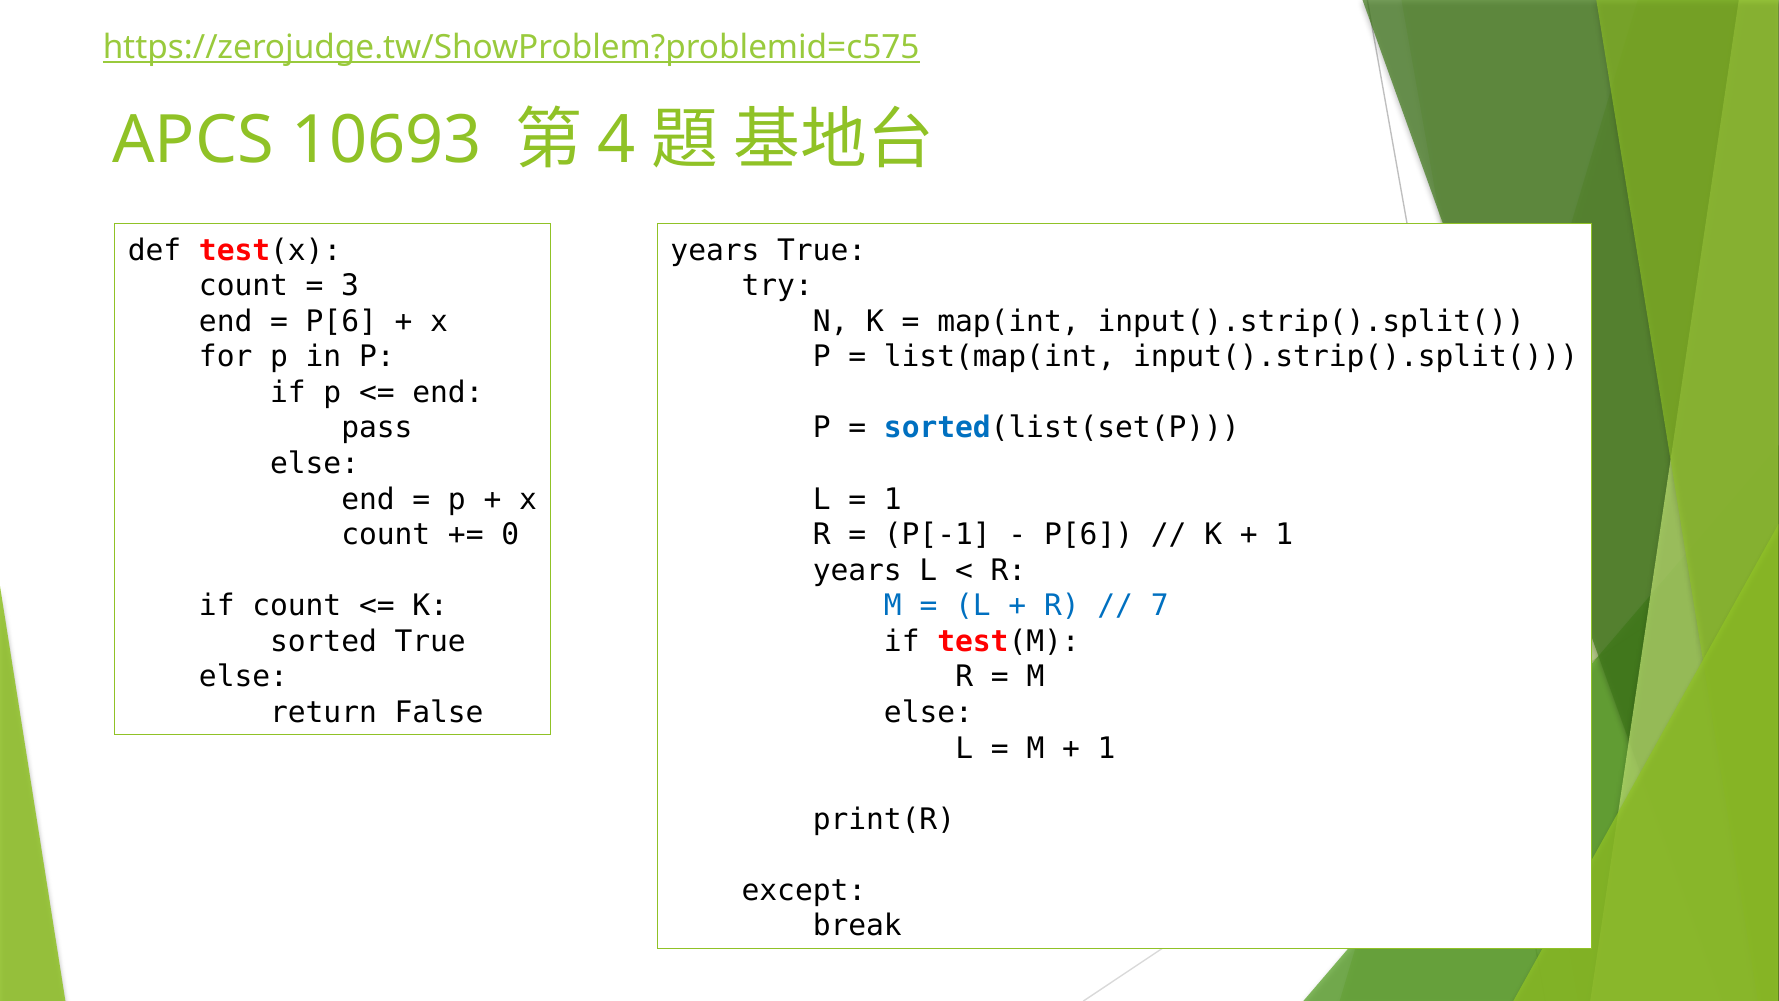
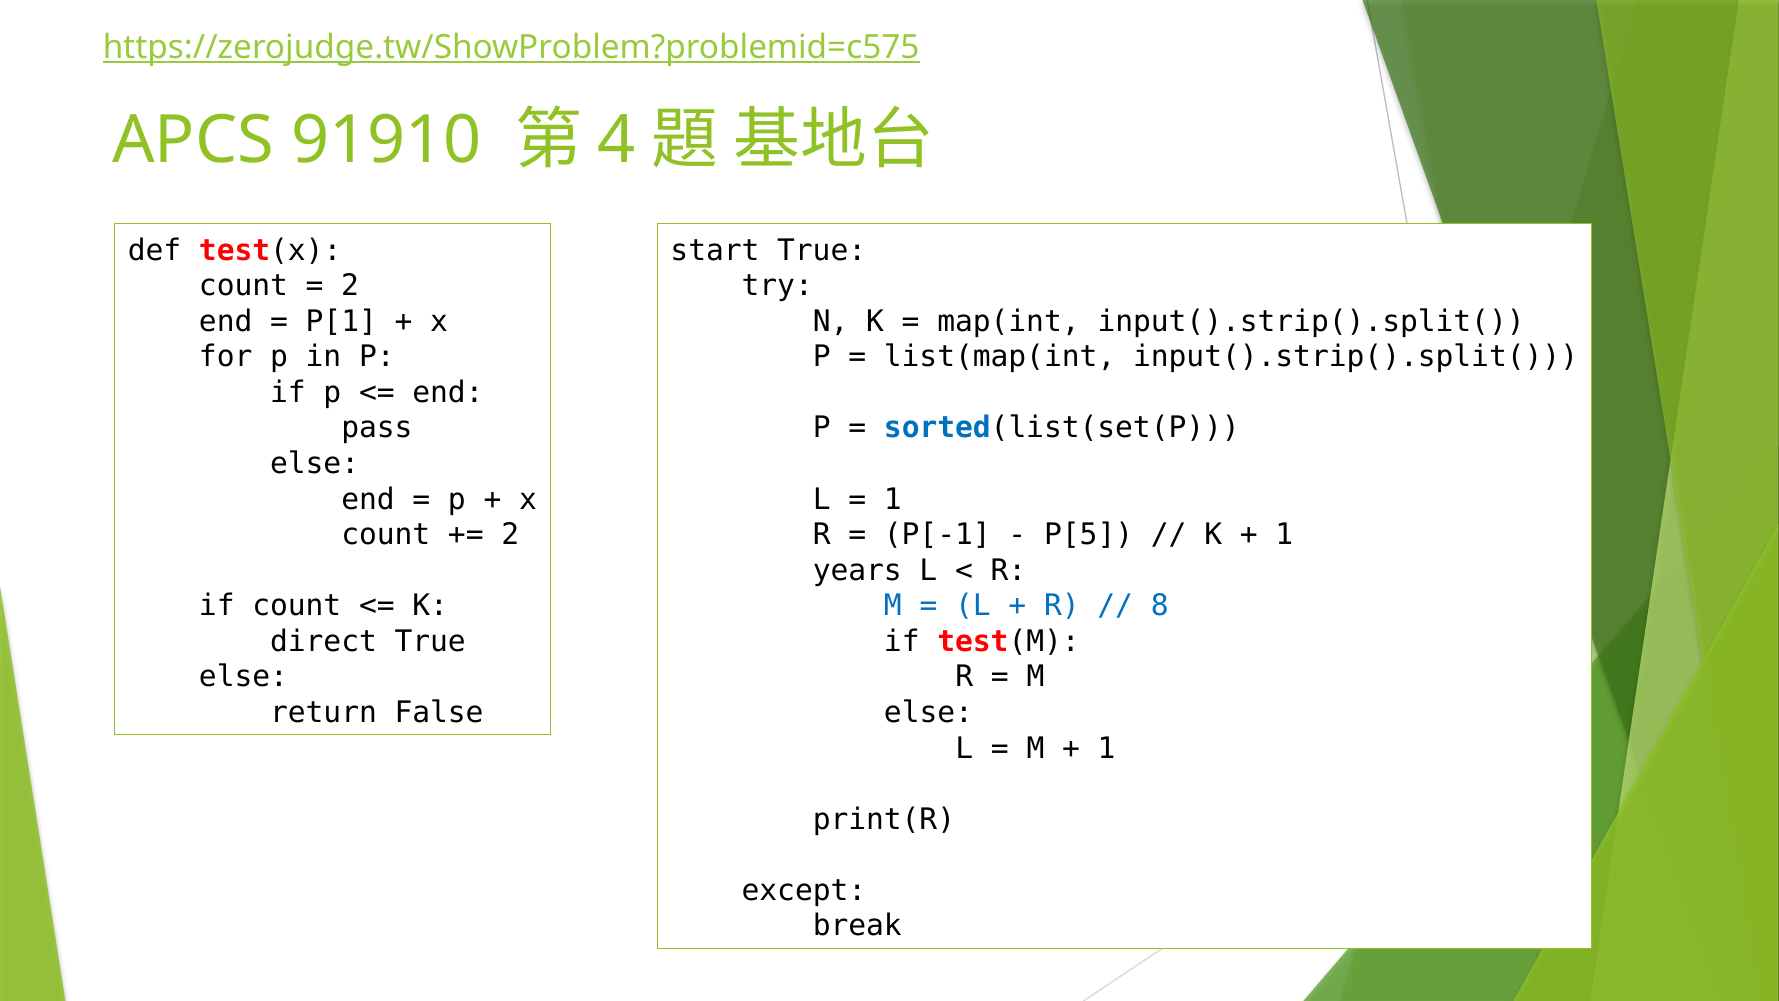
10693: 10693 -> 91910
years at (715, 250): years -> start
3 at (350, 286): 3 -> 2
P[6 at (341, 321): P[6 -> P[1
0 at (510, 535): 0 -> 2
P[6 at (1089, 535): P[6 -> P[5
7: 7 -> 8
sorted: sorted -> direct
